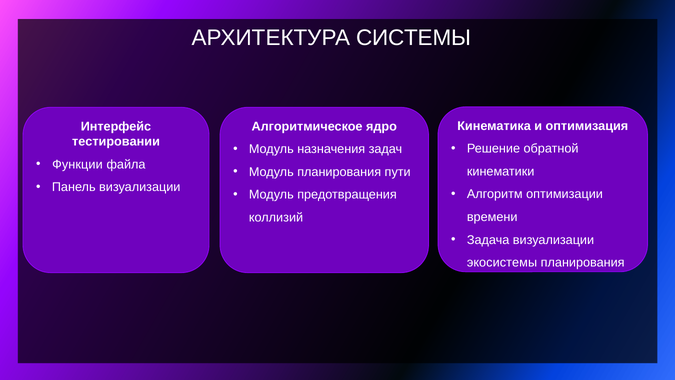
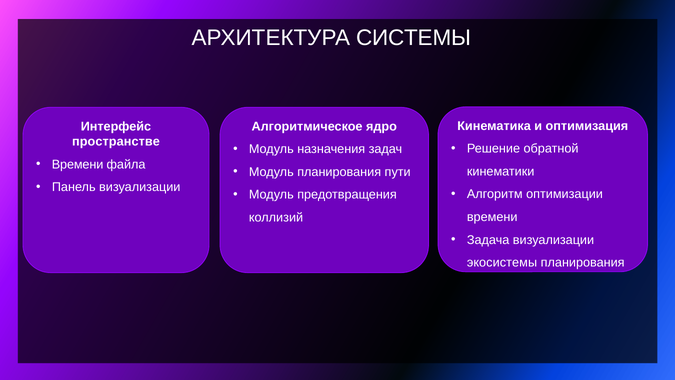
тестировании: тестировании -> пространстве
Функции at (77, 164): Функции -> Времени
